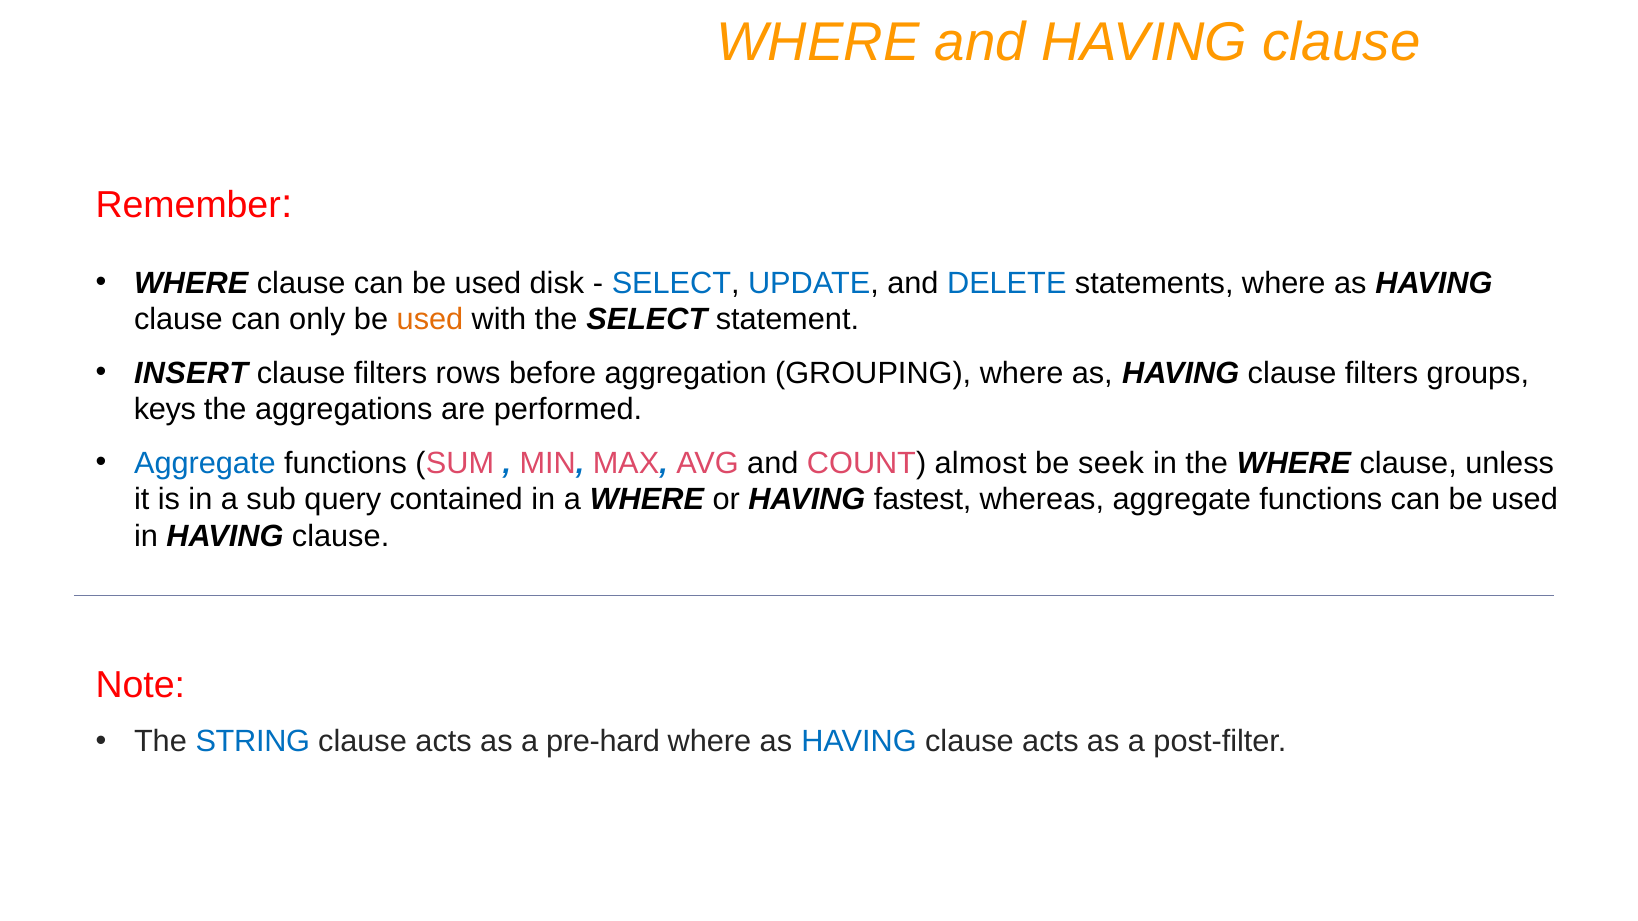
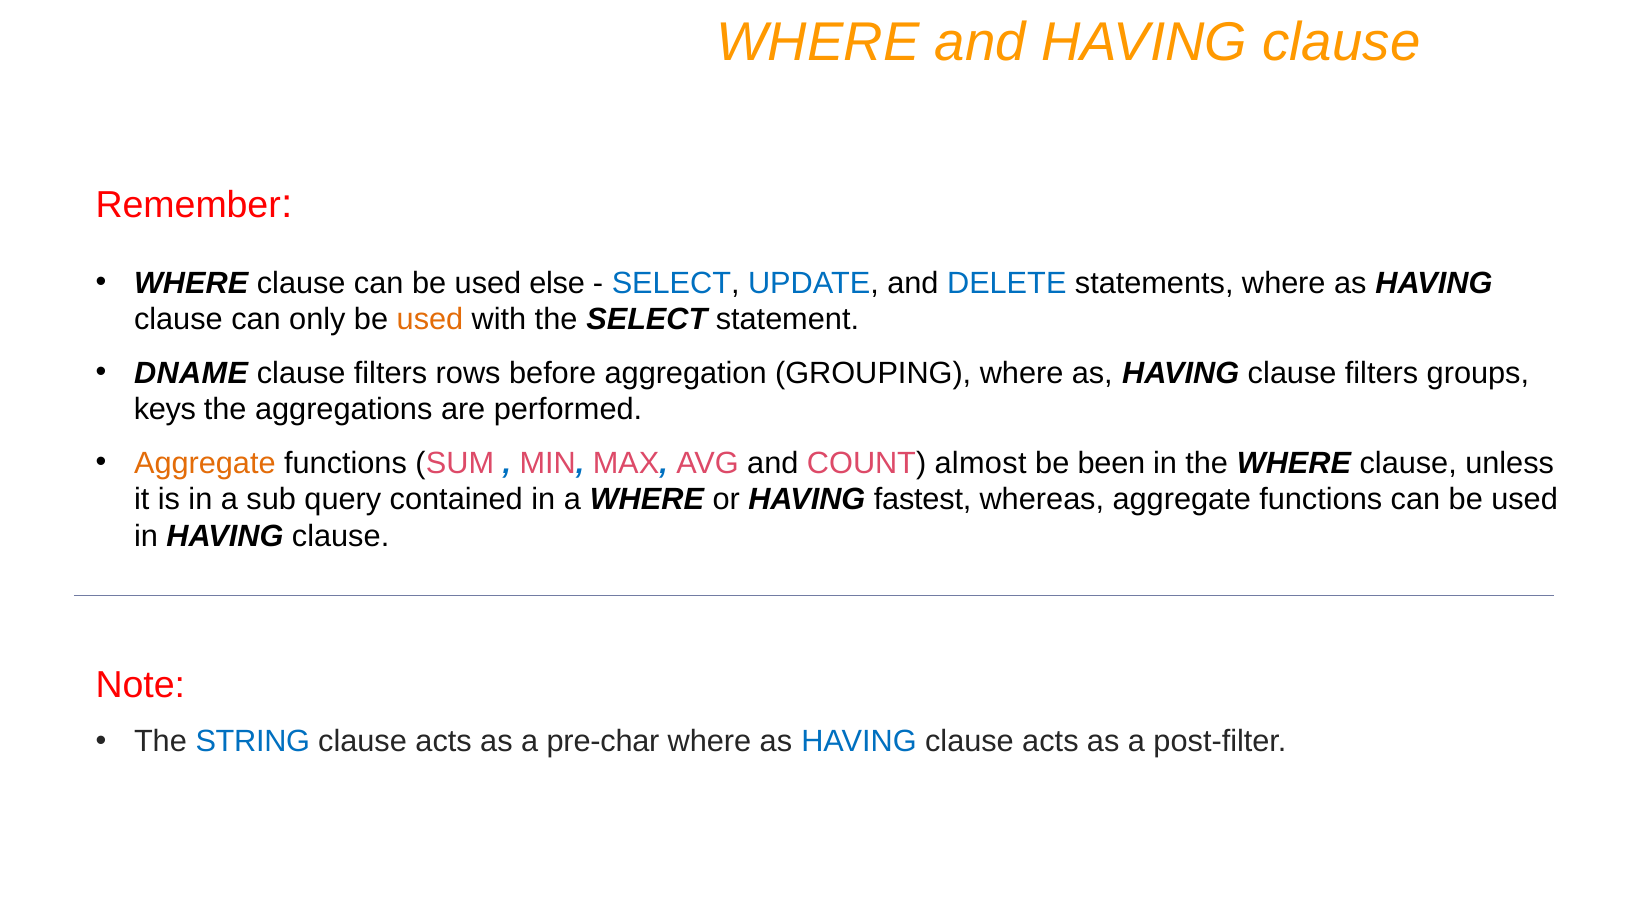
disk: disk -> else
INSERT: INSERT -> DNAME
Aggregate at (205, 463) colour: blue -> orange
seek: seek -> been
pre-hard: pre-hard -> pre-char
